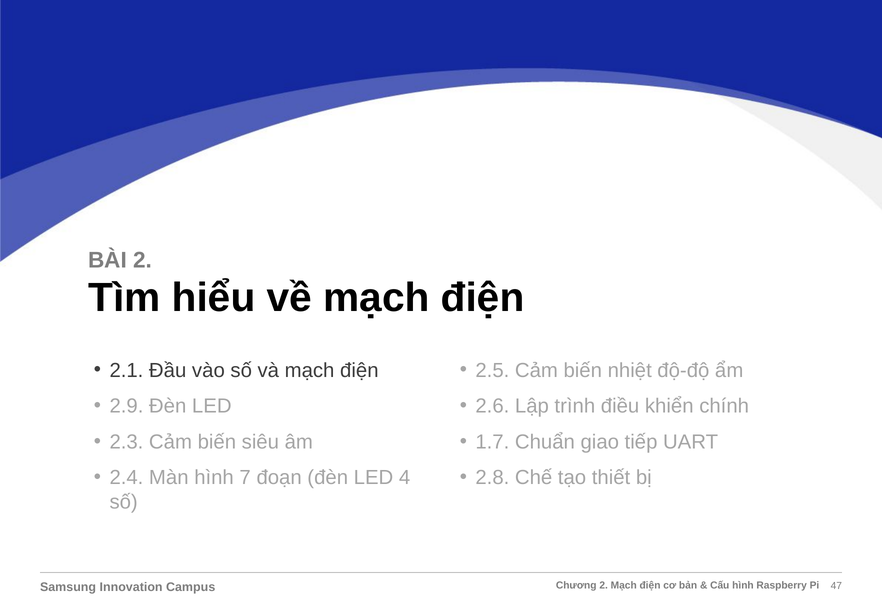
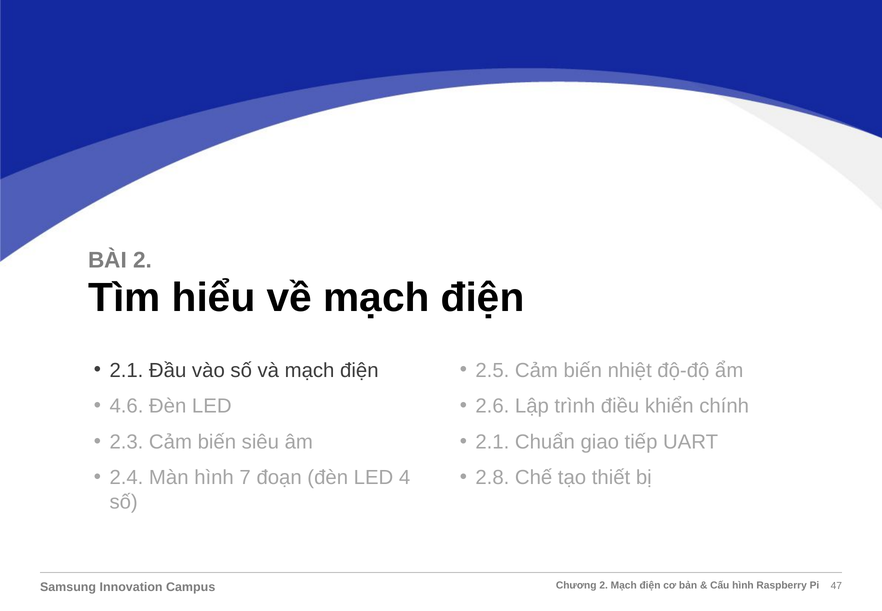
2.9: 2.9 -> 4.6
1.7 at (492, 442): 1.7 -> 2.1
